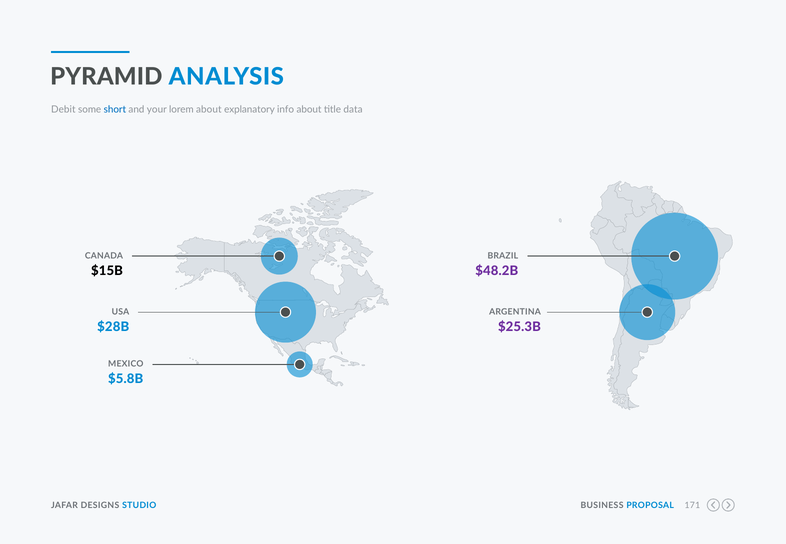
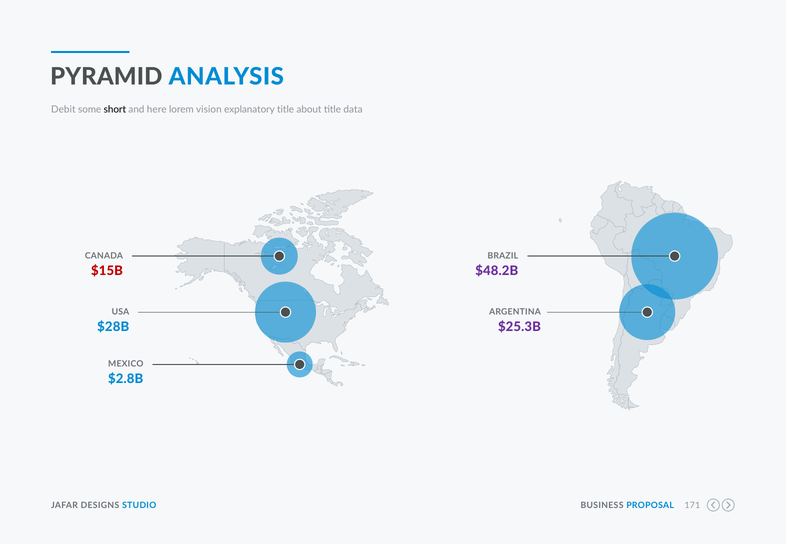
short colour: blue -> black
your: your -> here
lorem about: about -> vision
explanatory info: info -> title
$15B colour: black -> red
$5.8B: $5.8B -> $2.8B
